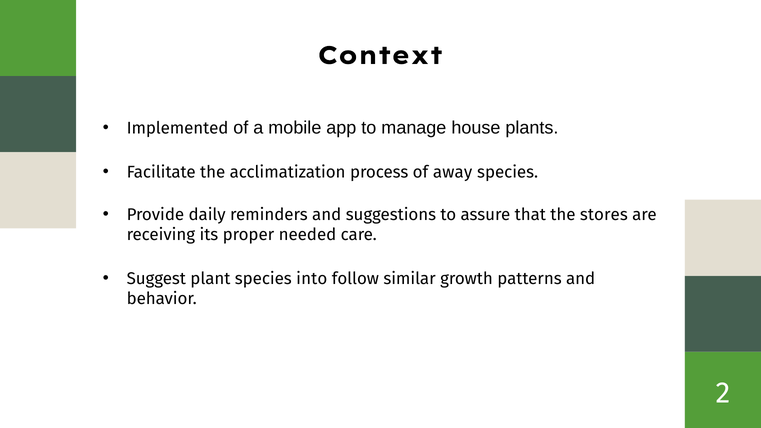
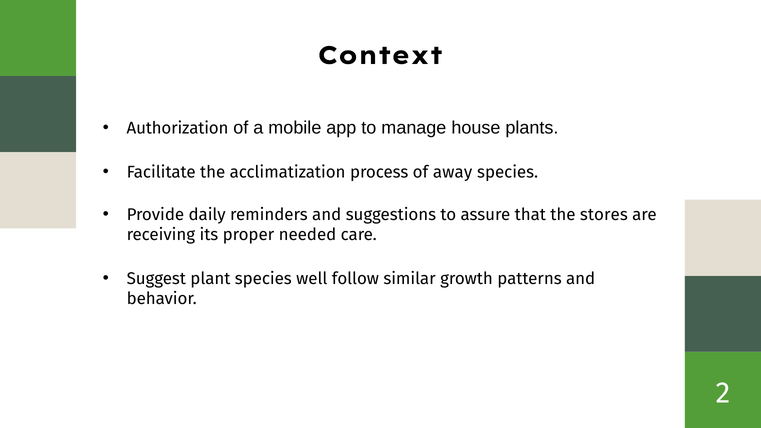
Implemented: Implemented -> Authorization
into: into -> well
